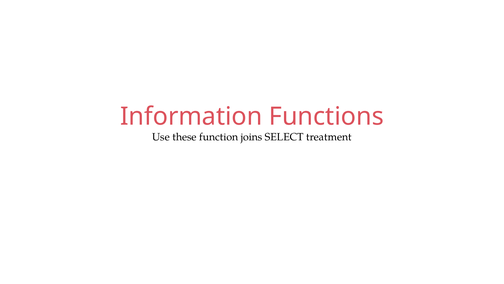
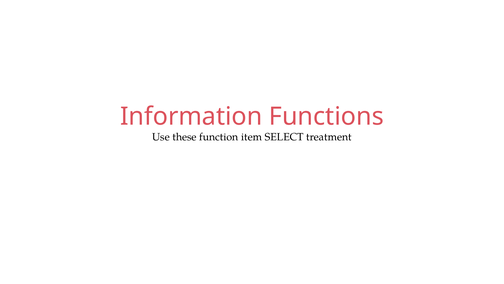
joins: joins -> item
